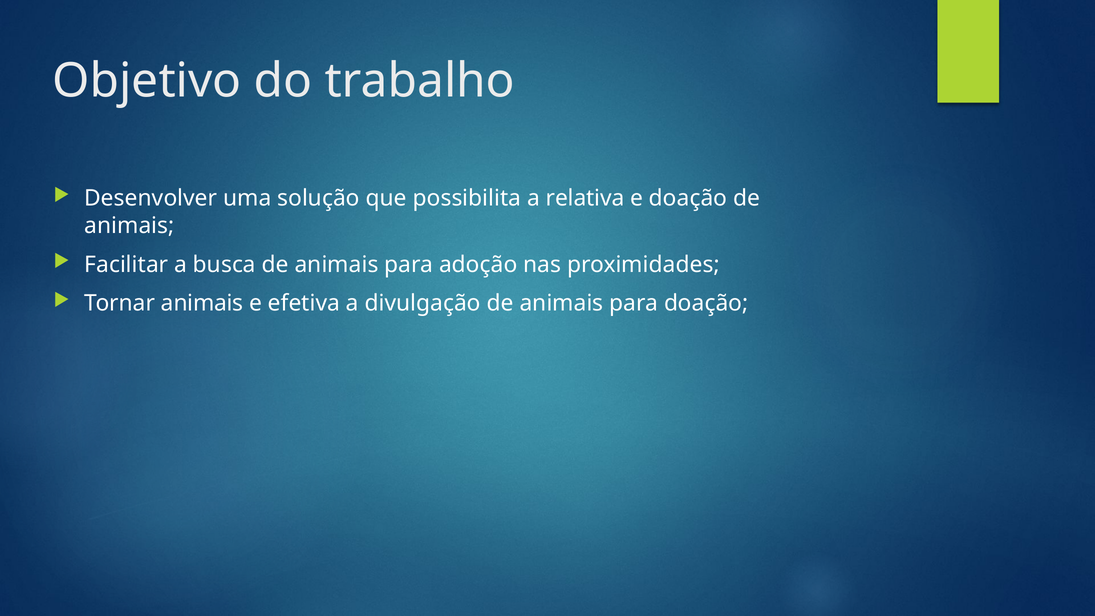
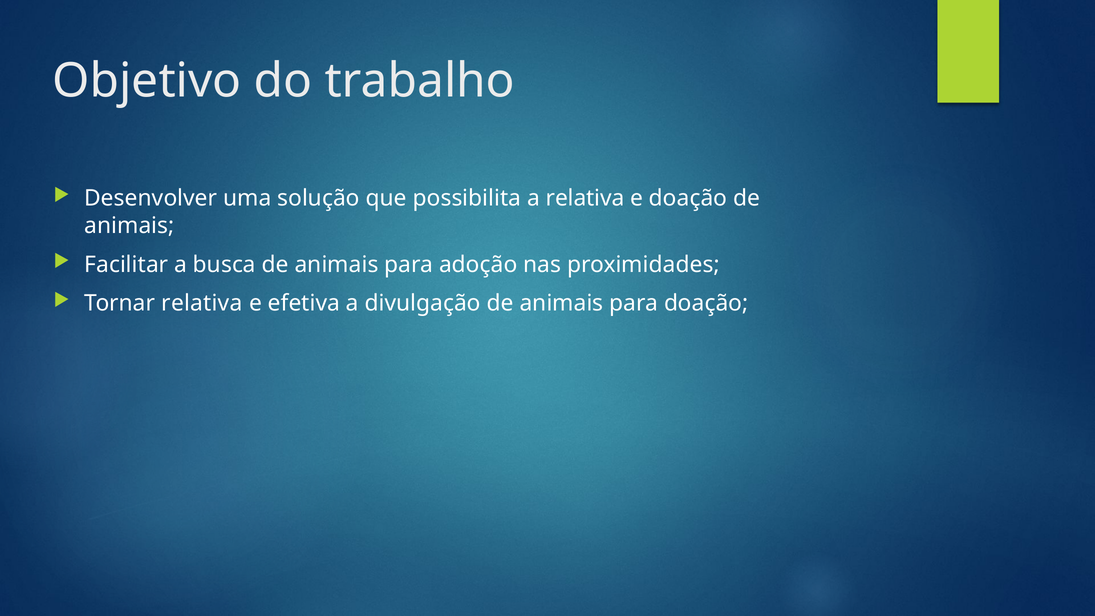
Tornar animais: animais -> relativa
